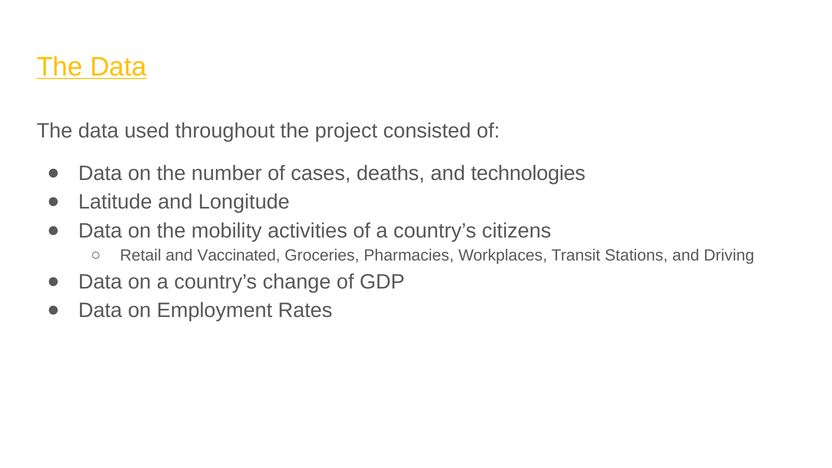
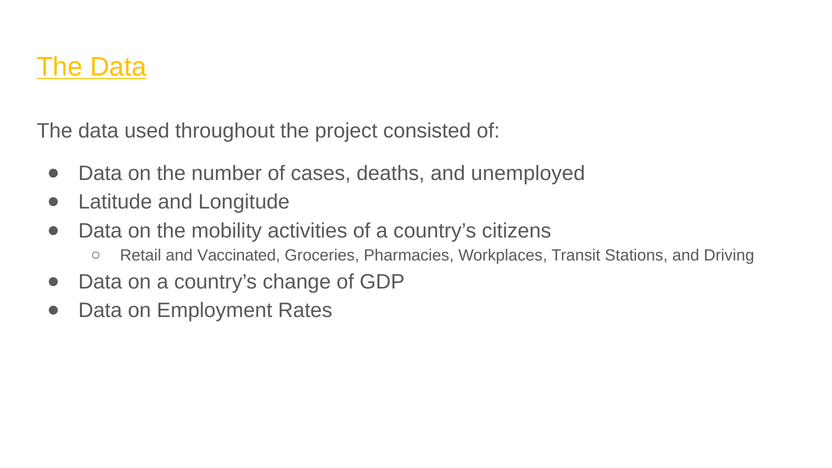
technologies: technologies -> unemployed
